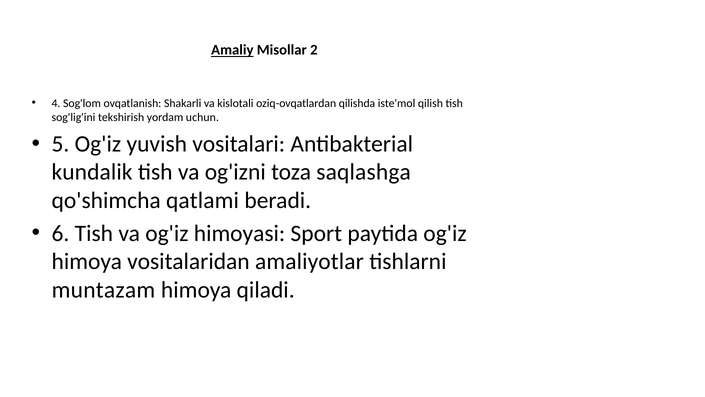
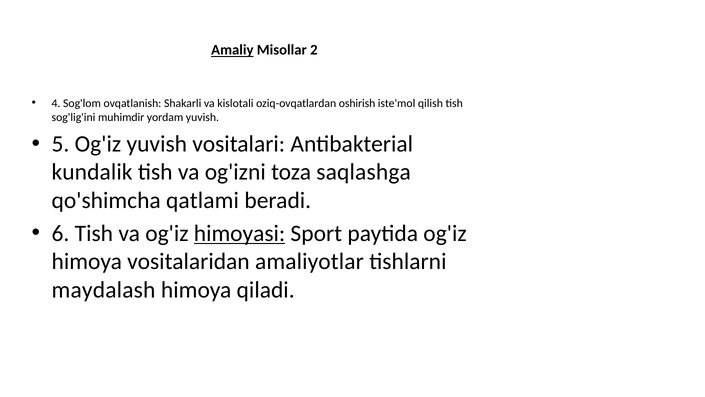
qilishda: qilishda -> oshirish
tekshirish: tekshirish -> muhimdir
yordam uchun: uchun -> yuvish
himoyasi underline: none -> present
muntazam: muntazam -> maydalash
